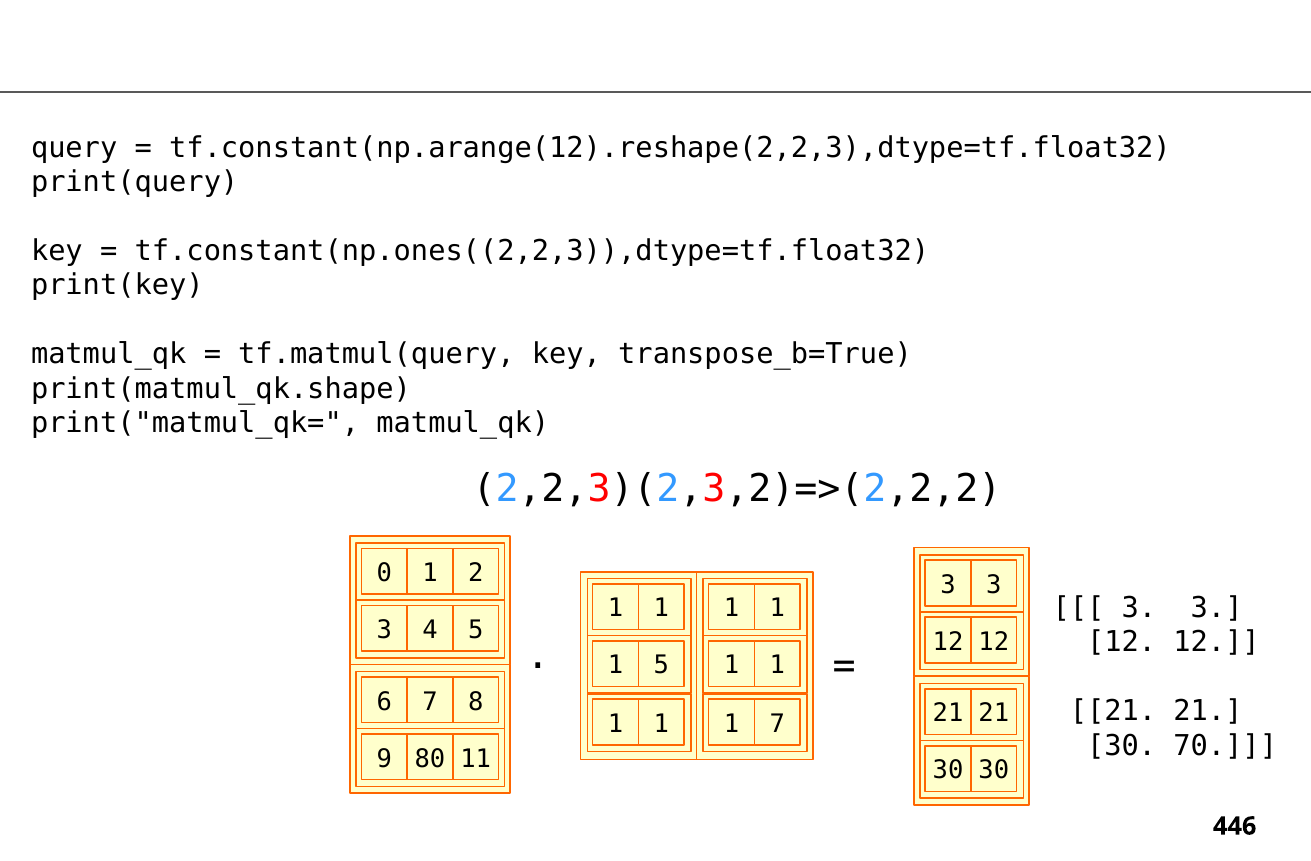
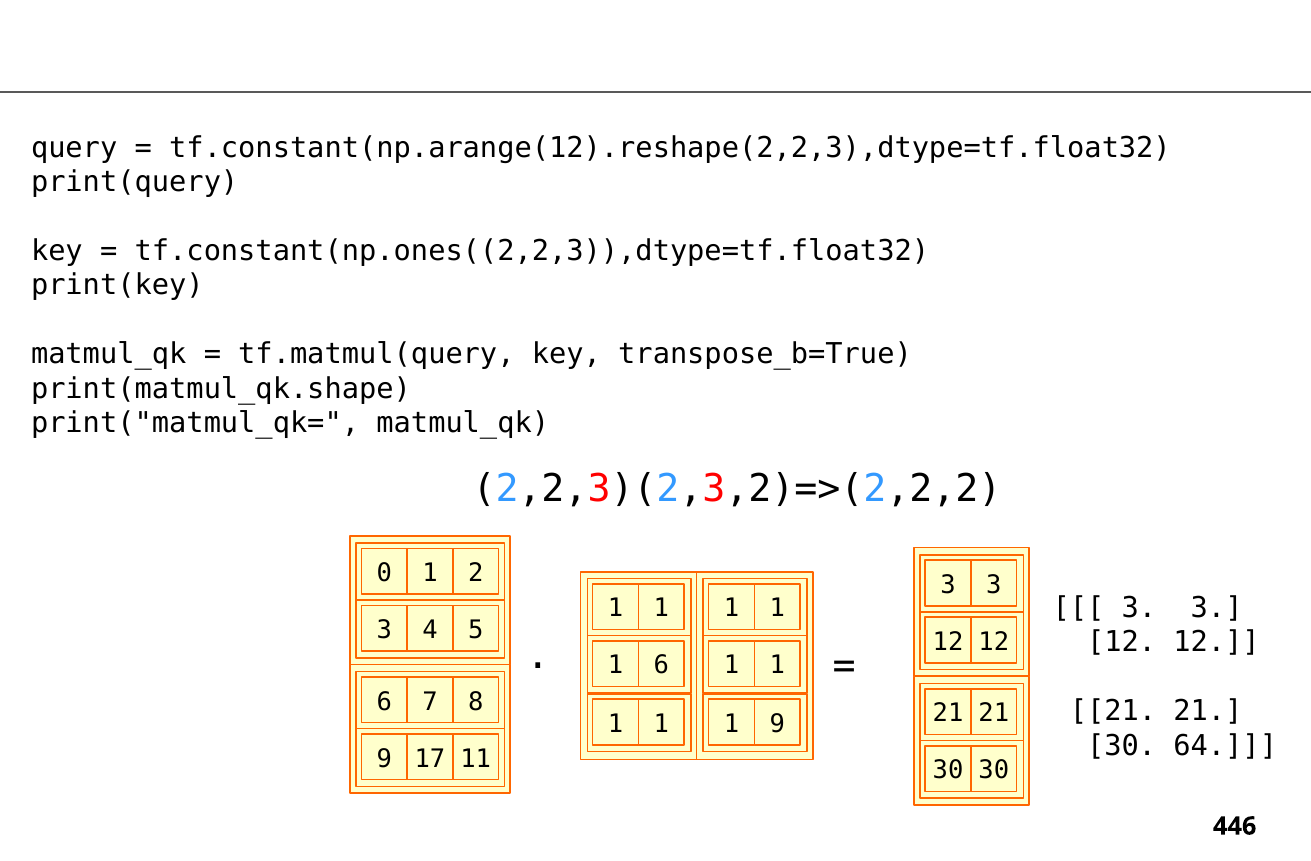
5 at (661, 665): 5 -> 6
1 7: 7 -> 9
70: 70 -> 64
80: 80 -> 17
